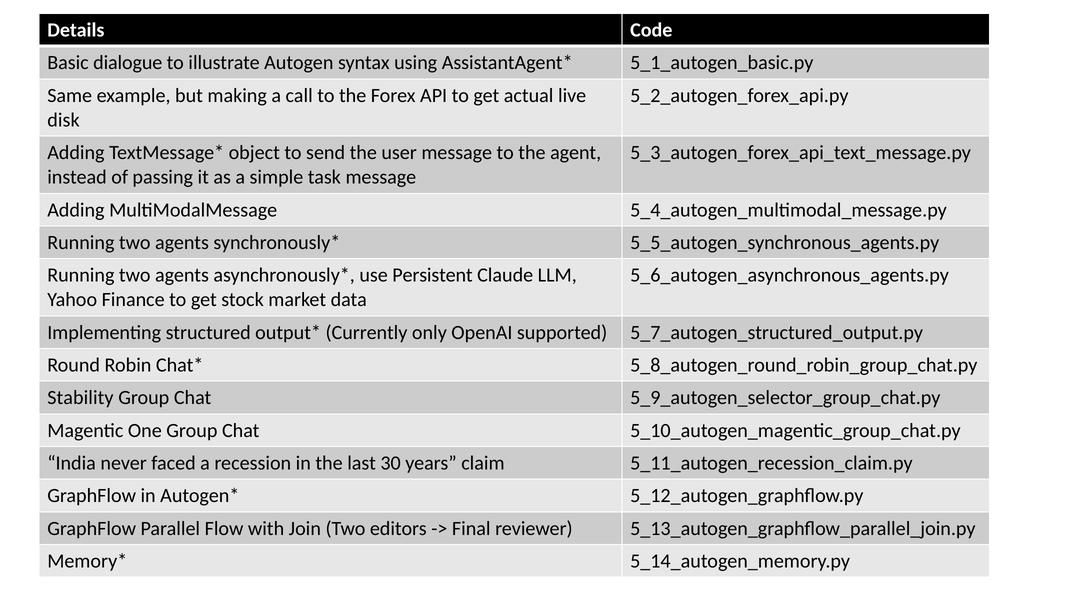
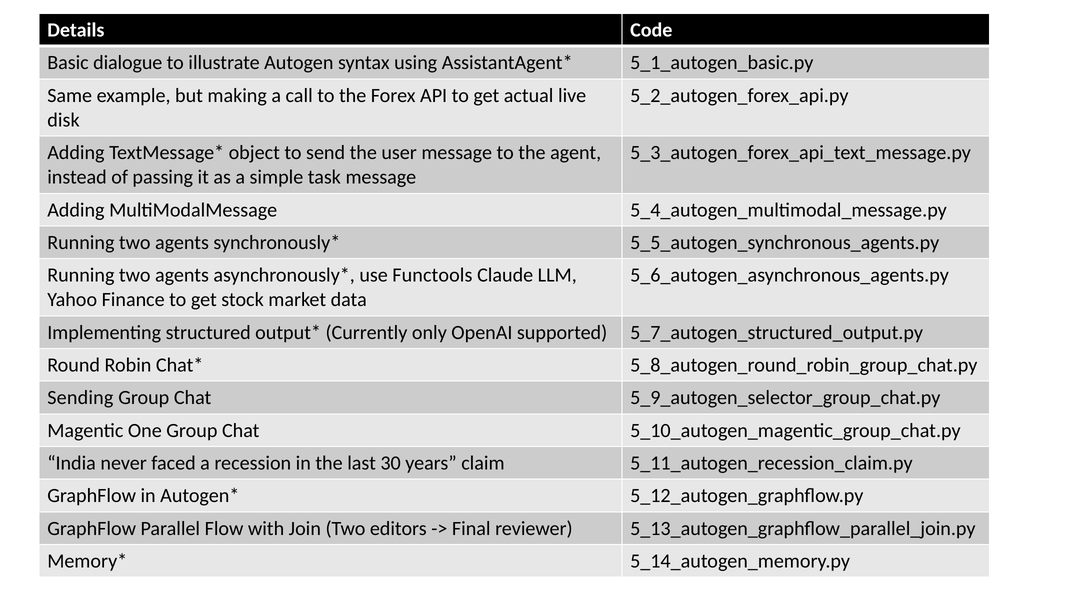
Persistent: Persistent -> Functools
Stability: Stability -> Sending
